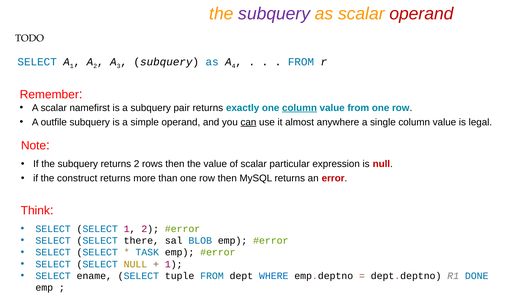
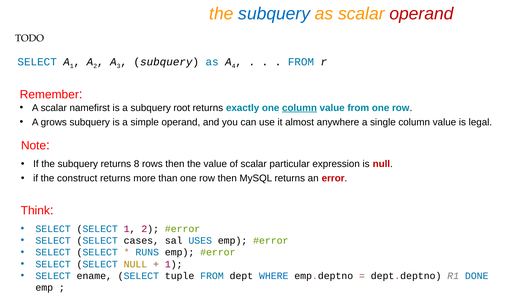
subquery at (274, 14) colour: purple -> blue
pair: pair -> root
outfile: outfile -> grows
can underline: present -> none
returns 2: 2 -> 8
there: there -> cases
BLOB: BLOB -> USES
TASK: TASK -> RUNS
